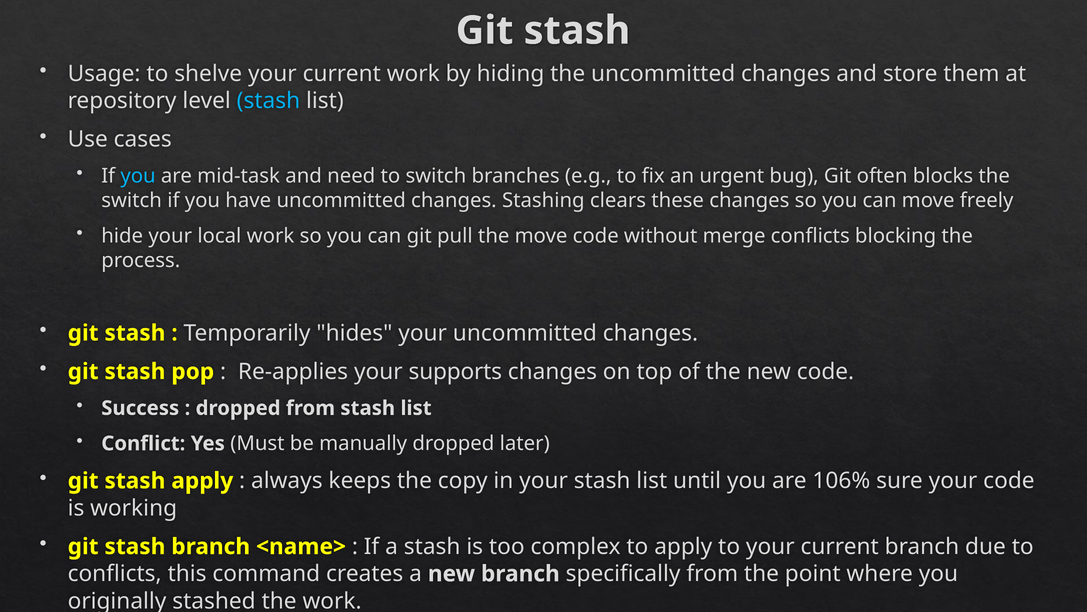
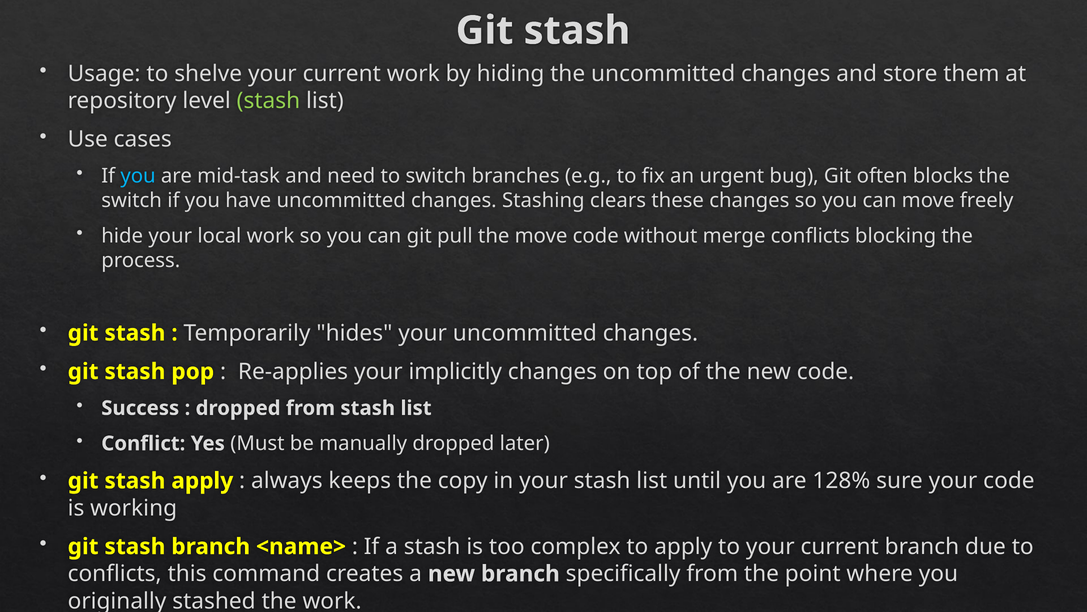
stash at (268, 101) colour: light blue -> light green
supports: supports -> implicitly
106%: 106% -> 128%
